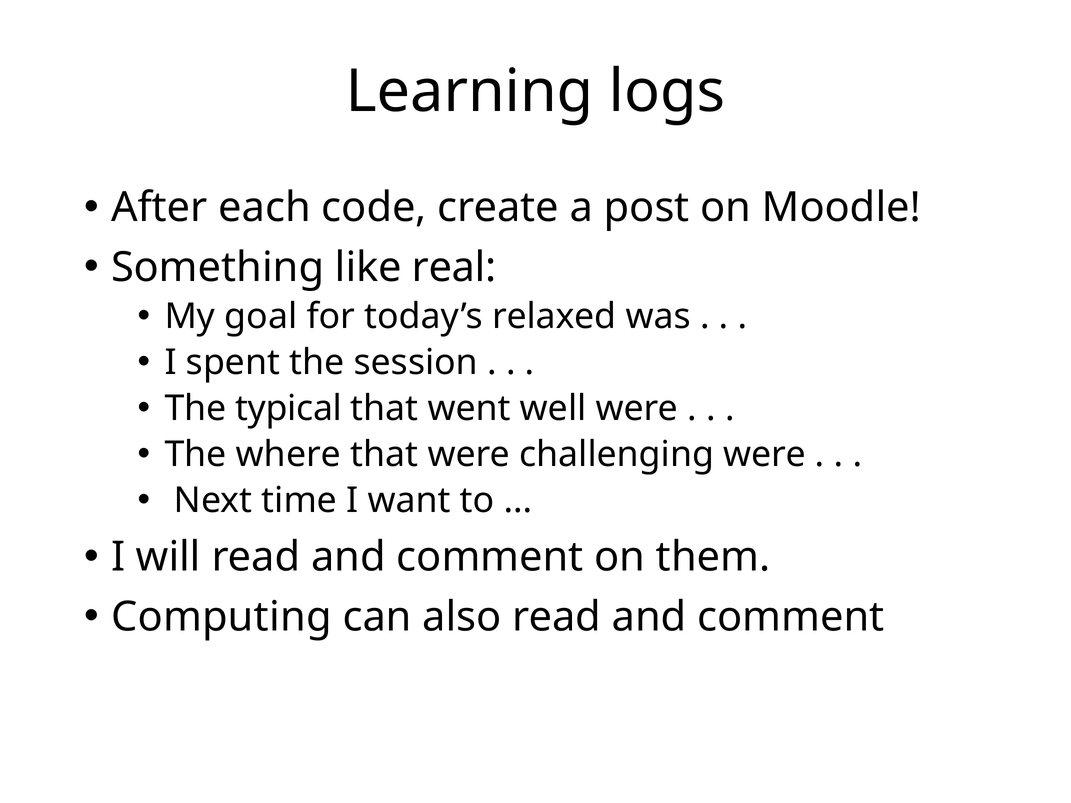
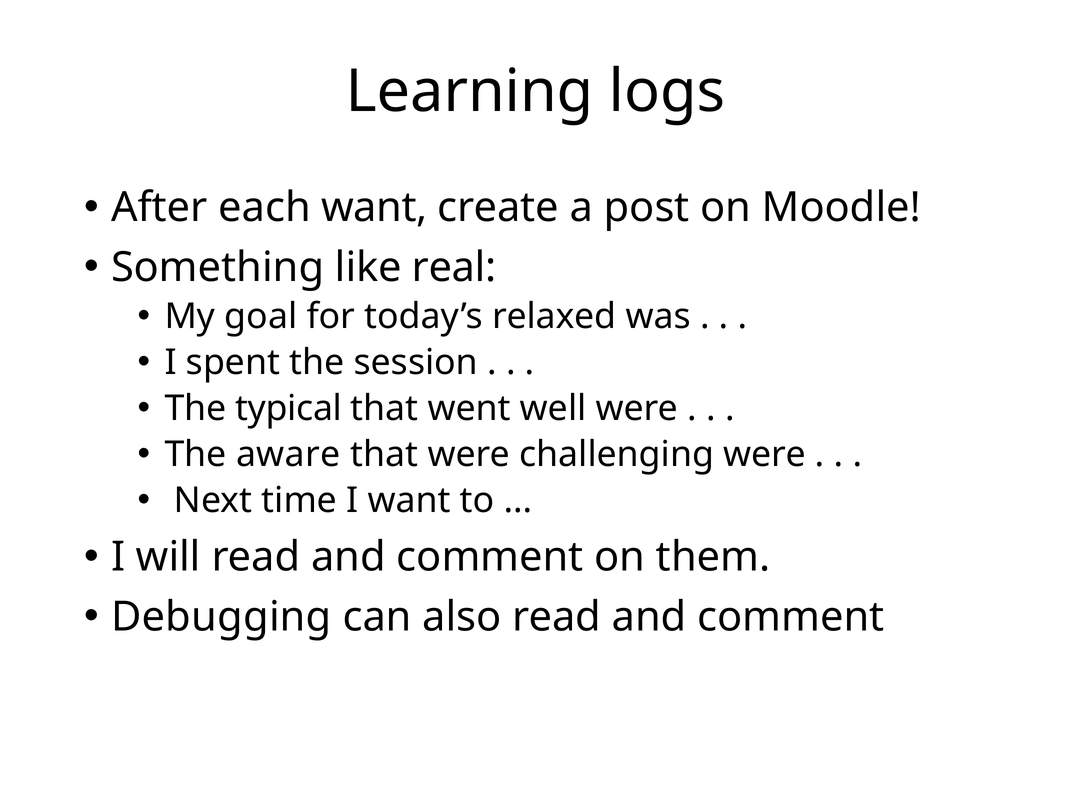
each code: code -> want
where: where -> aware
Computing: Computing -> Debugging
